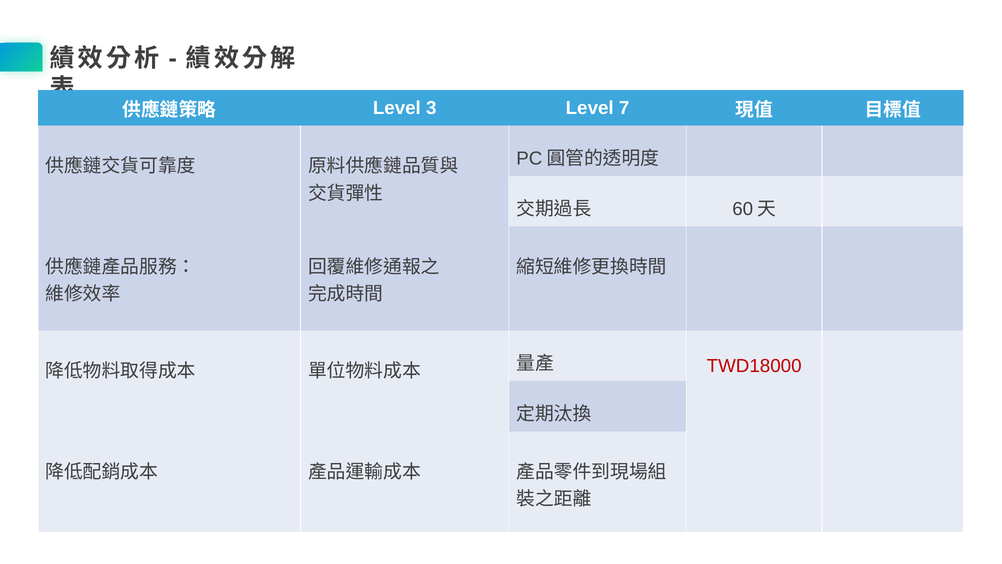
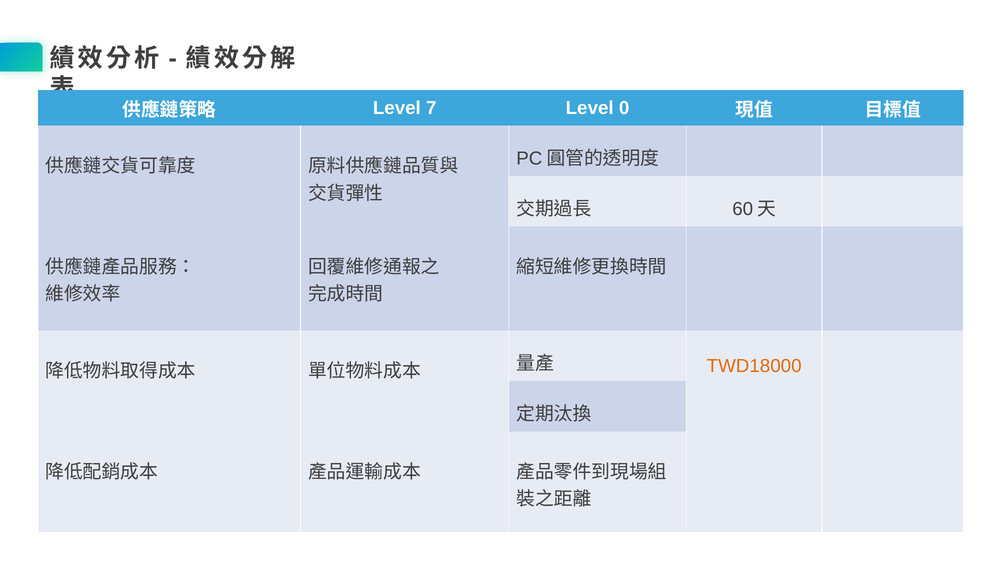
3: 3 -> 7
7: 7 -> 0
TWD18000 colour: red -> orange
